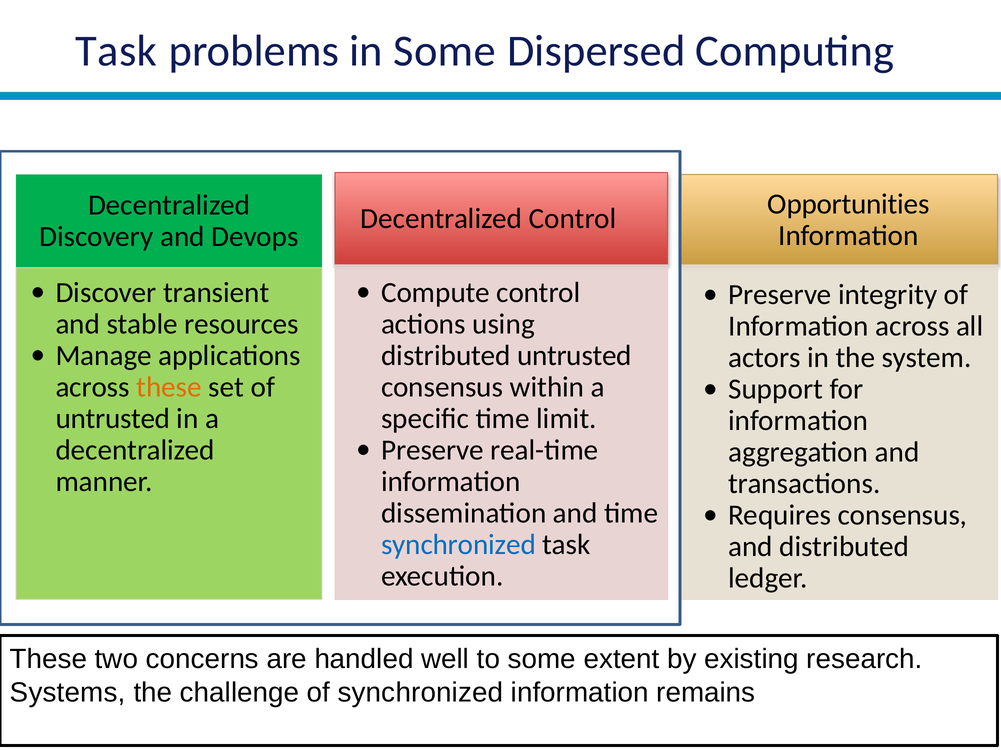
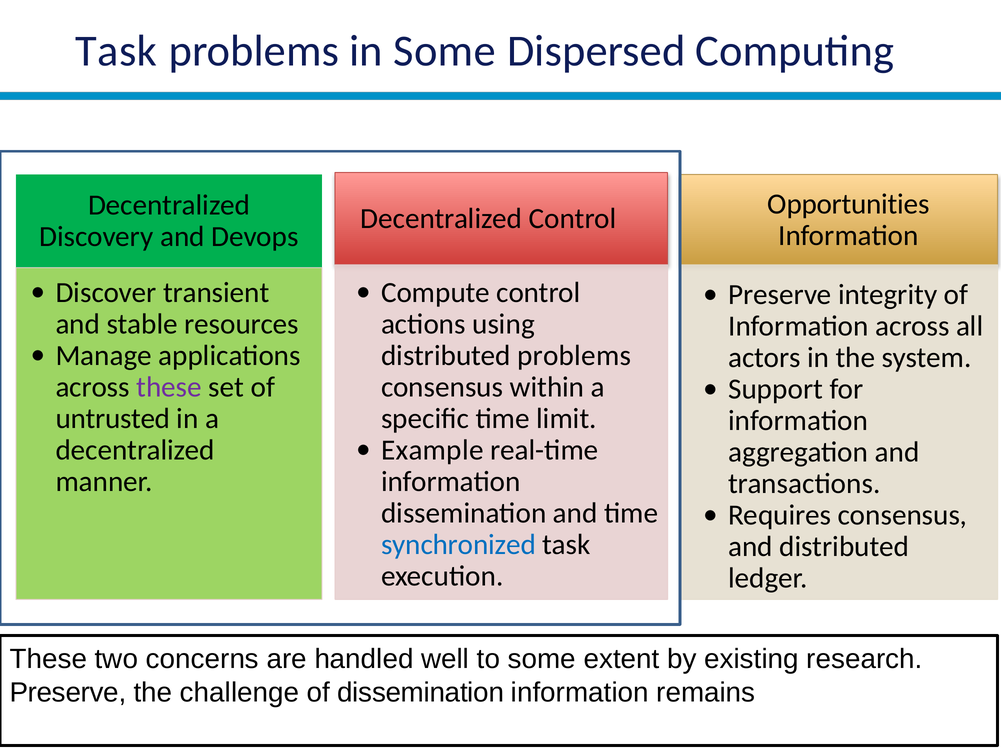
distributed untrusted: untrusted -> problems
these at (169, 387) colour: orange -> purple
Preserve at (433, 451): Preserve -> Example
Systems at (68, 693): Systems -> Preserve
of synchronized: synchronized -> dissemination
